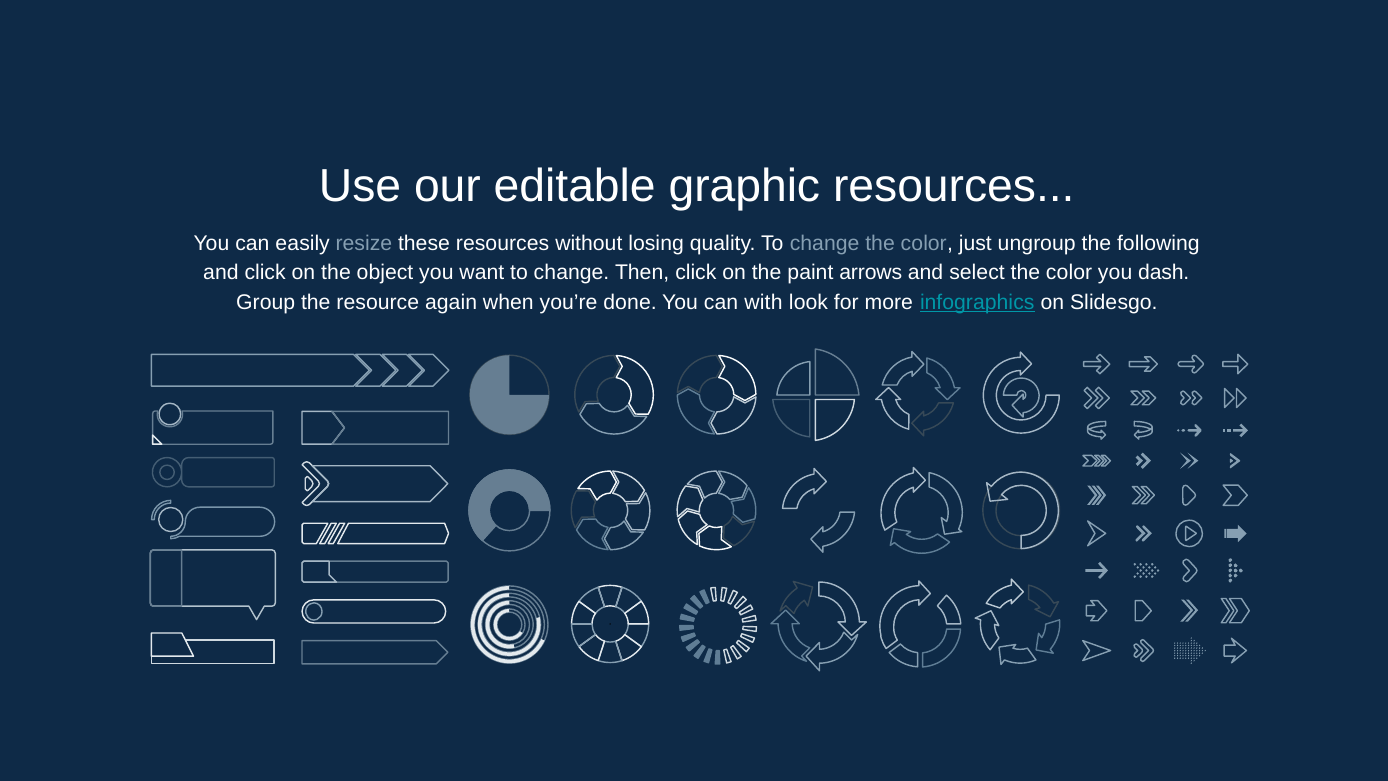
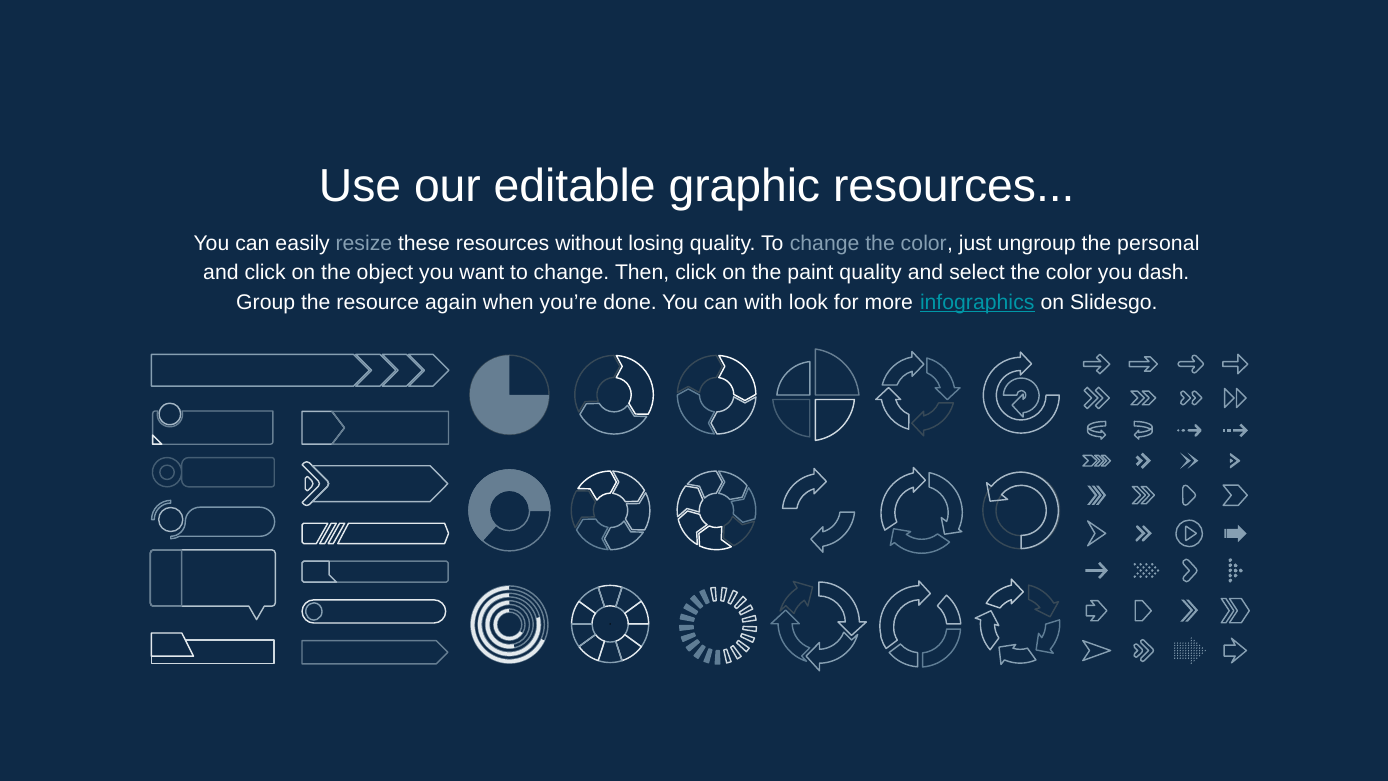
following: following -> personal
paint arrows: arrows -> quality
